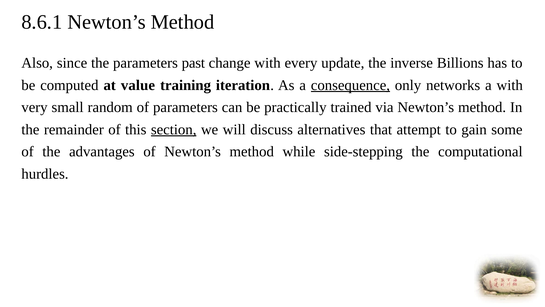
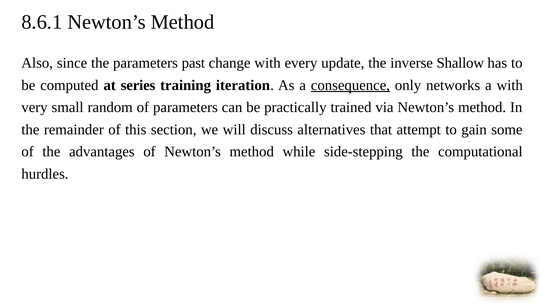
Billions: Billions -> Shallow
value: value -> series
section underline: present -> none
